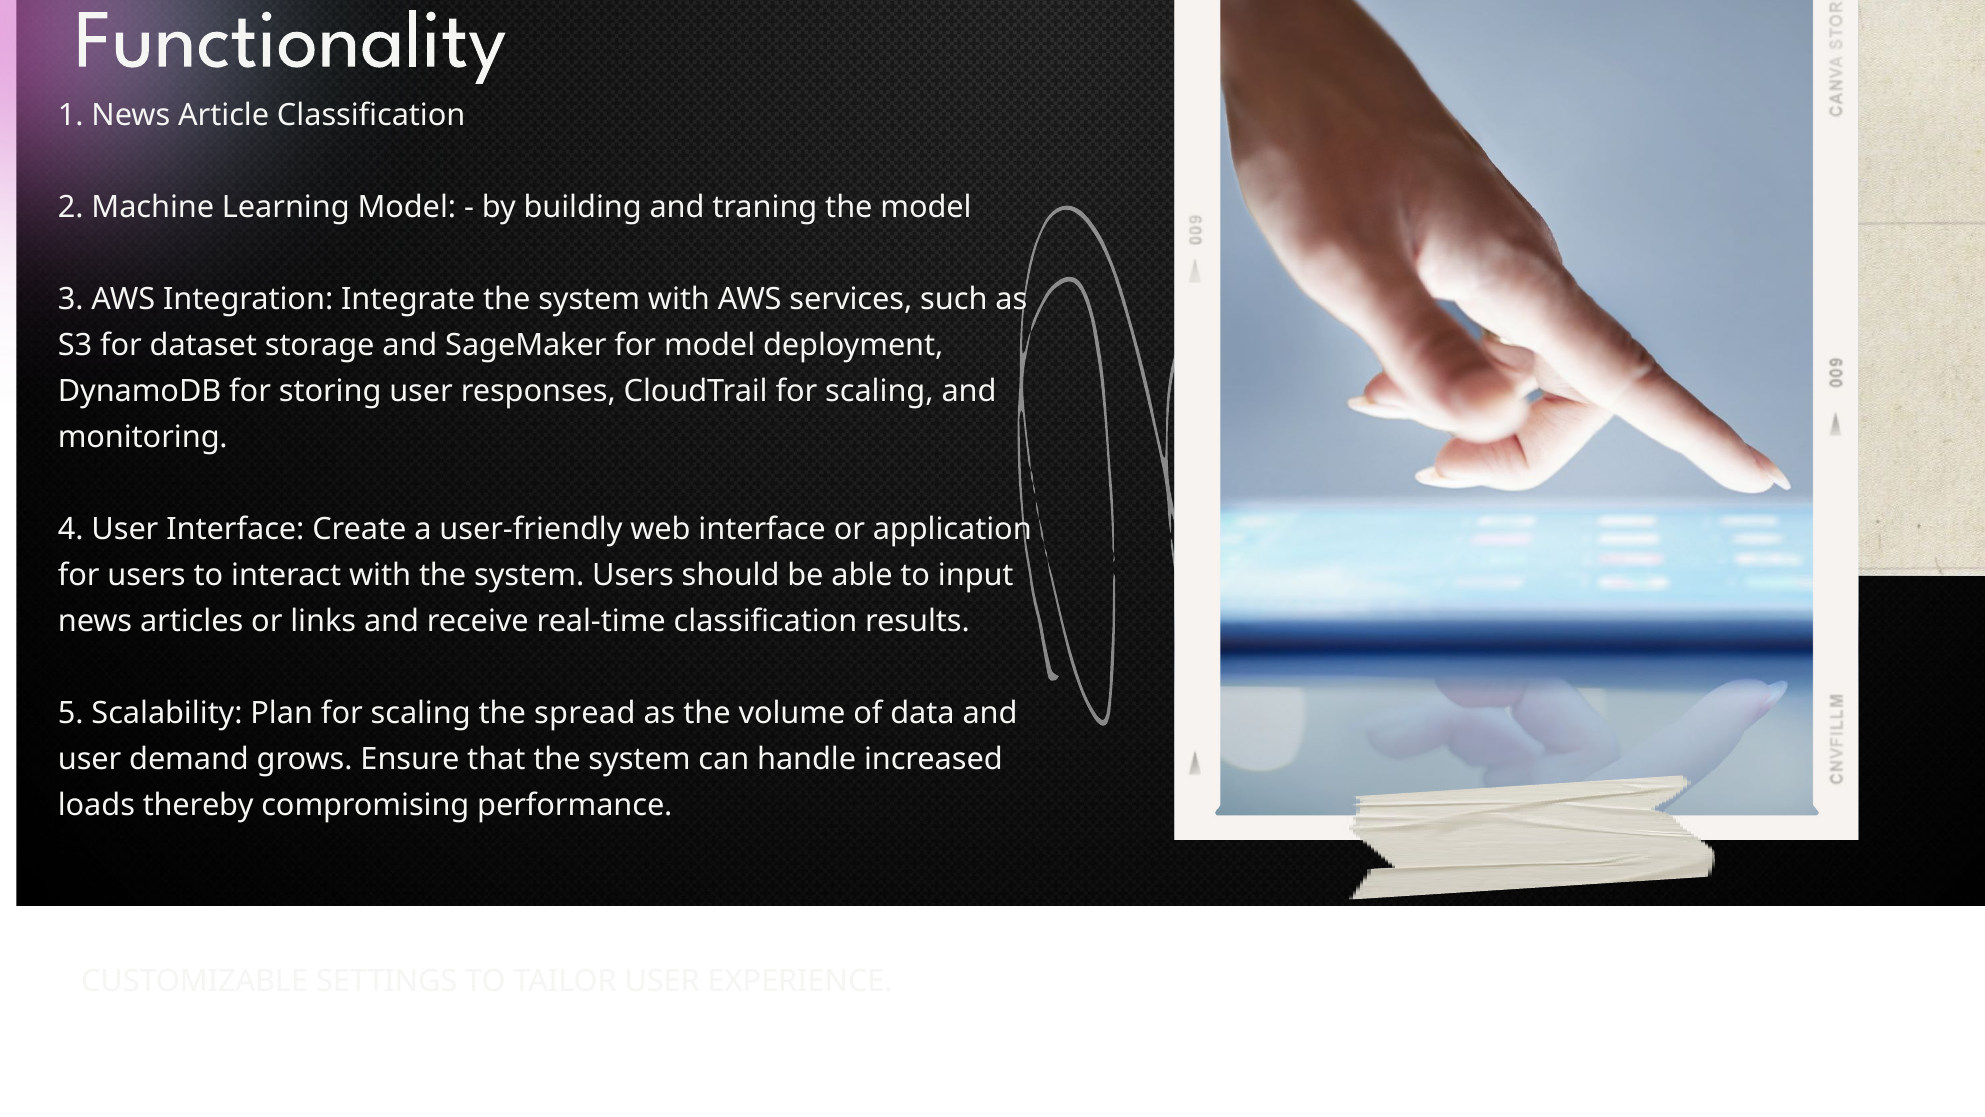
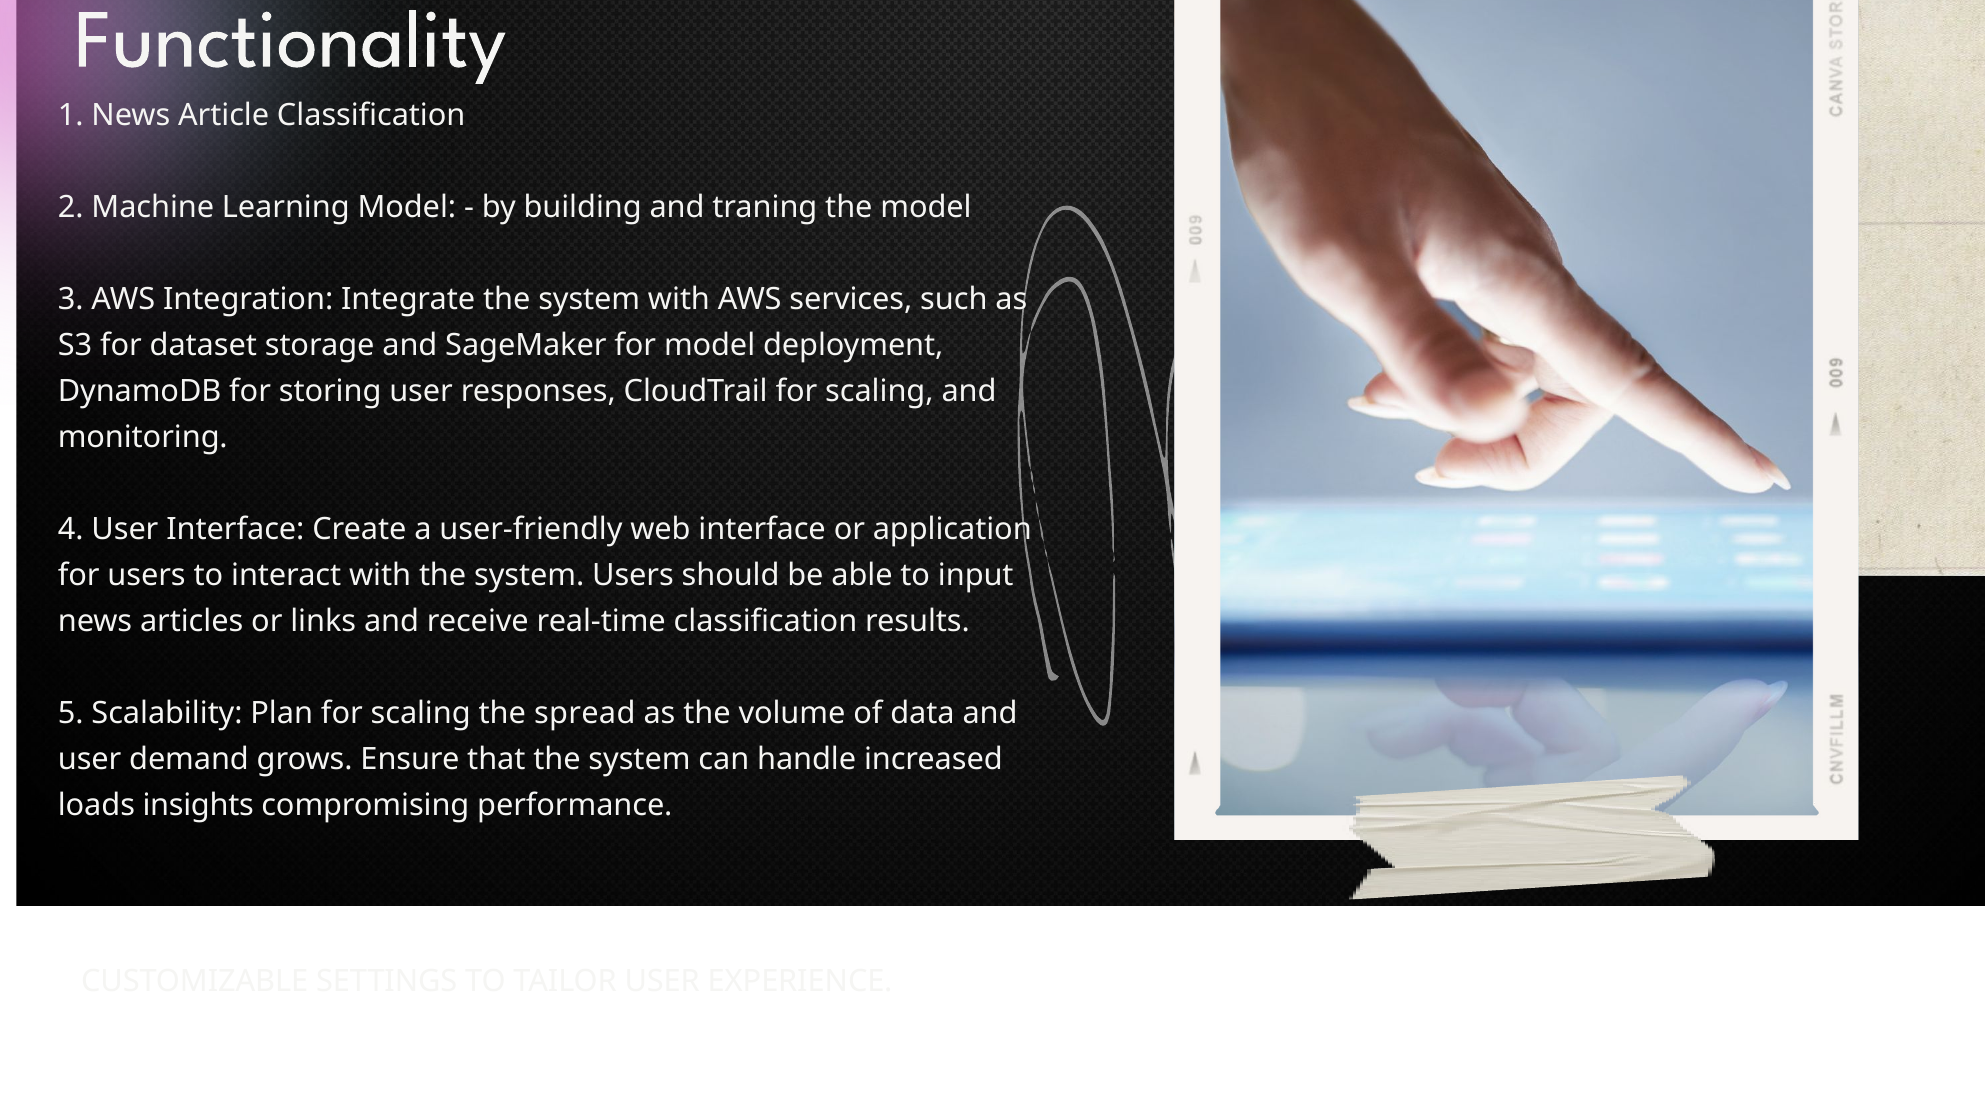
thereby: thereby -> insights
